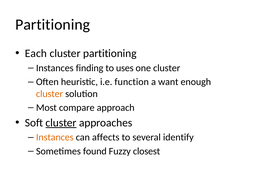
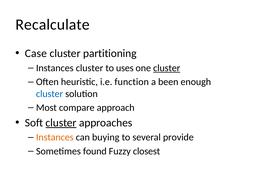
Partitioning at (53, 25): Partitioning -> Recalculate
Each: Each -> Case
Instances finding: finding -> cluster
cluster at (167, 68) underline: none -> present
want: want -> been
cluster at (50, 94) colour: orange -> blue
affects: affects -> buying
identify: identify -> provide
